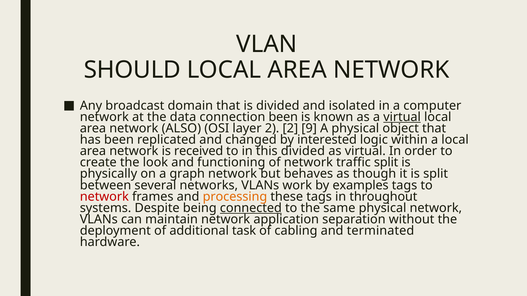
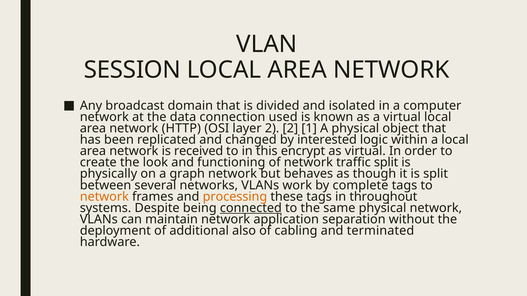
SHOULD: SHOULD -> SESSION
connection been: been -> used
virtual at (402, 117) underline: present -> none
ALSO: ALSO -> HTTP
9: 9 -> 1
this divided: divided -> encrypt
examples: examples -> complete
network at (104, 197) colour: red -> orange
task: task -> also
